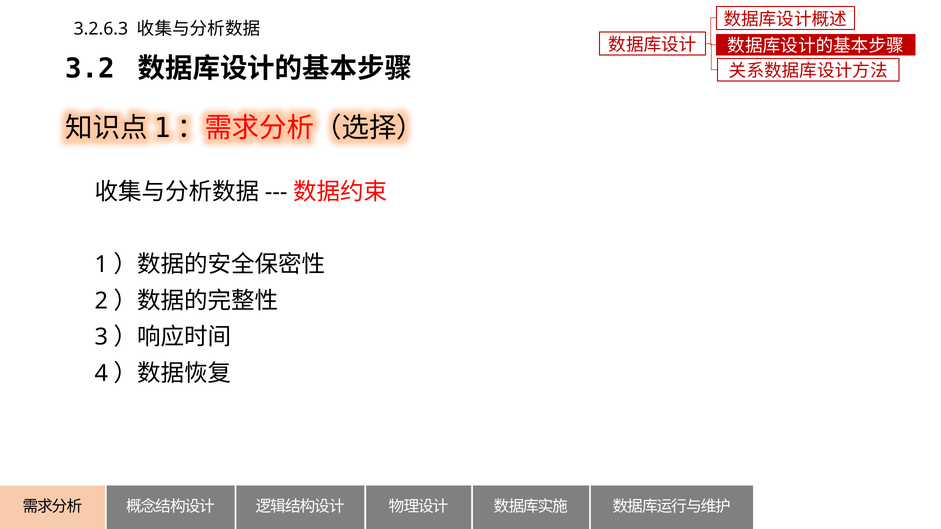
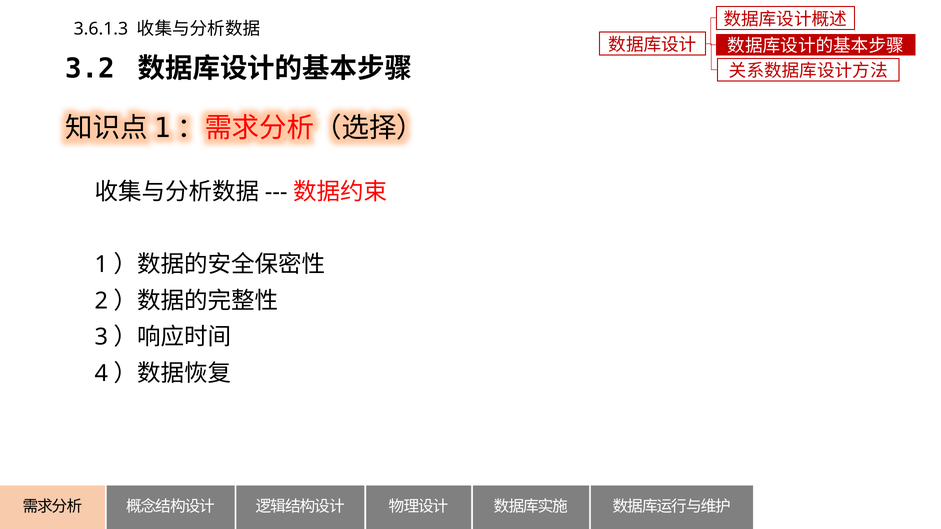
3.2.6.3: 3.2.6.3 -> 3.6.1.3
